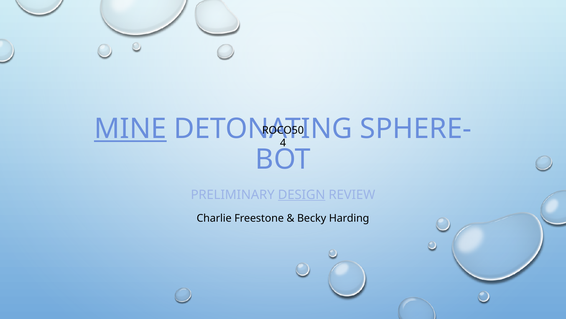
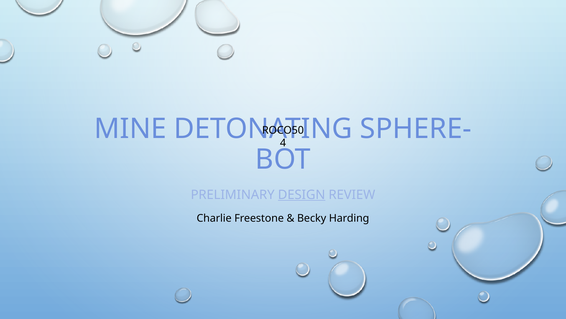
MINE underline: present -> none
